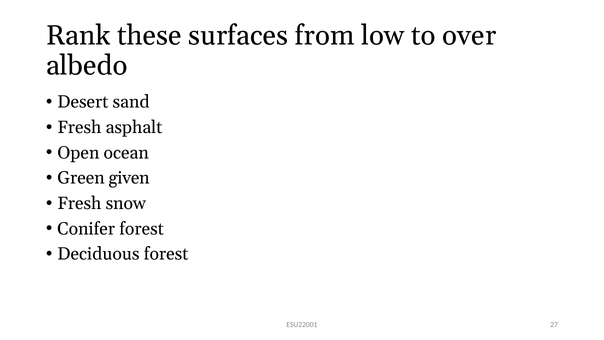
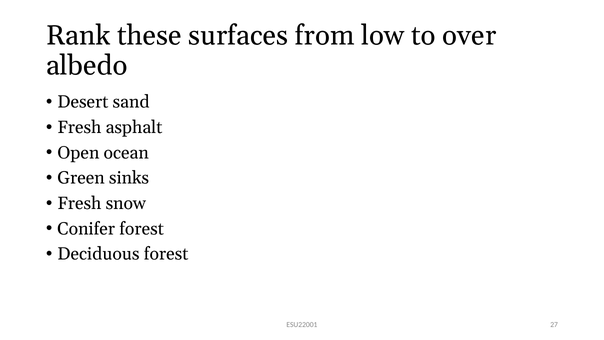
given: given -> sinks
